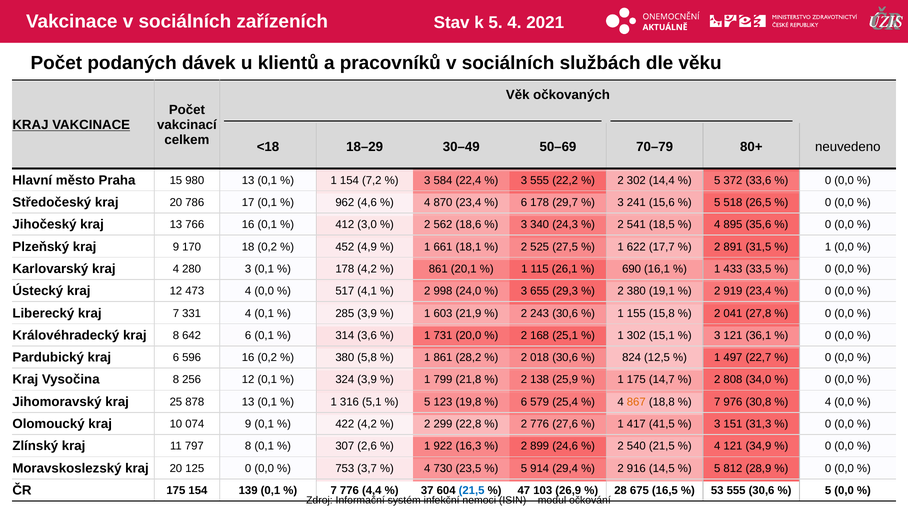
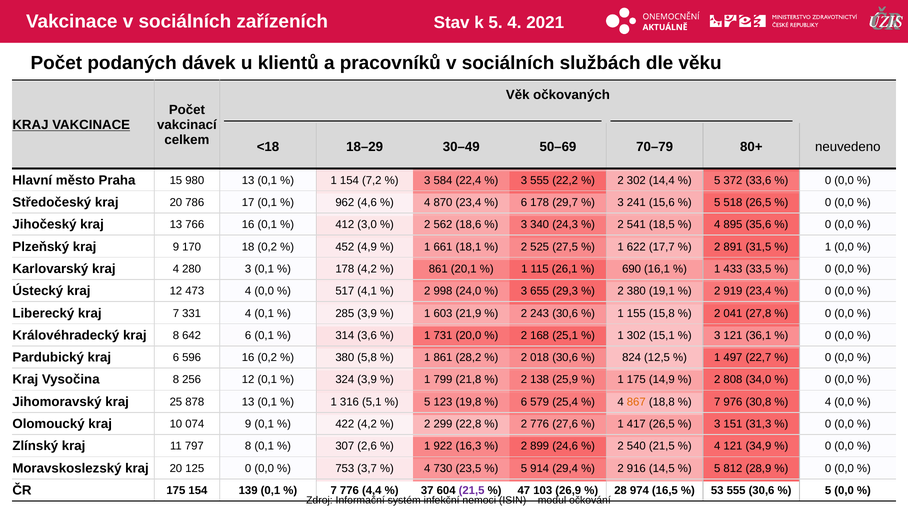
14,7: 14,7 -> 14,9
417 41,5: 41,5 -> 26,5
21,5 at (472, 490) colour: blue -> purple
675: 675 -> 974
